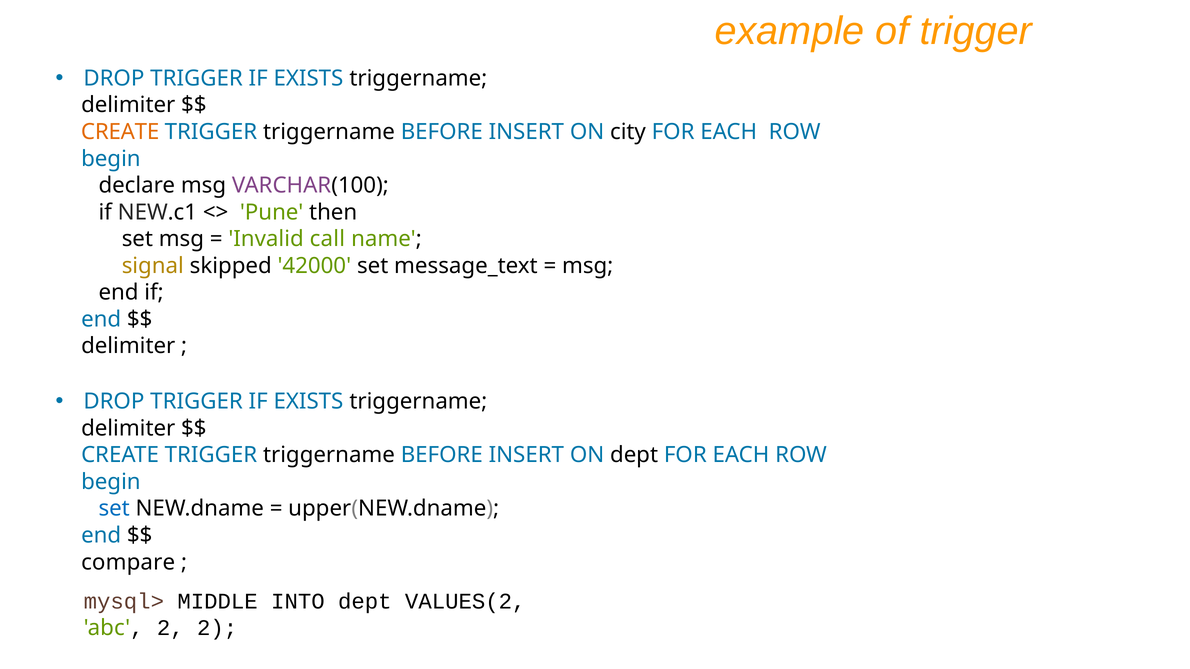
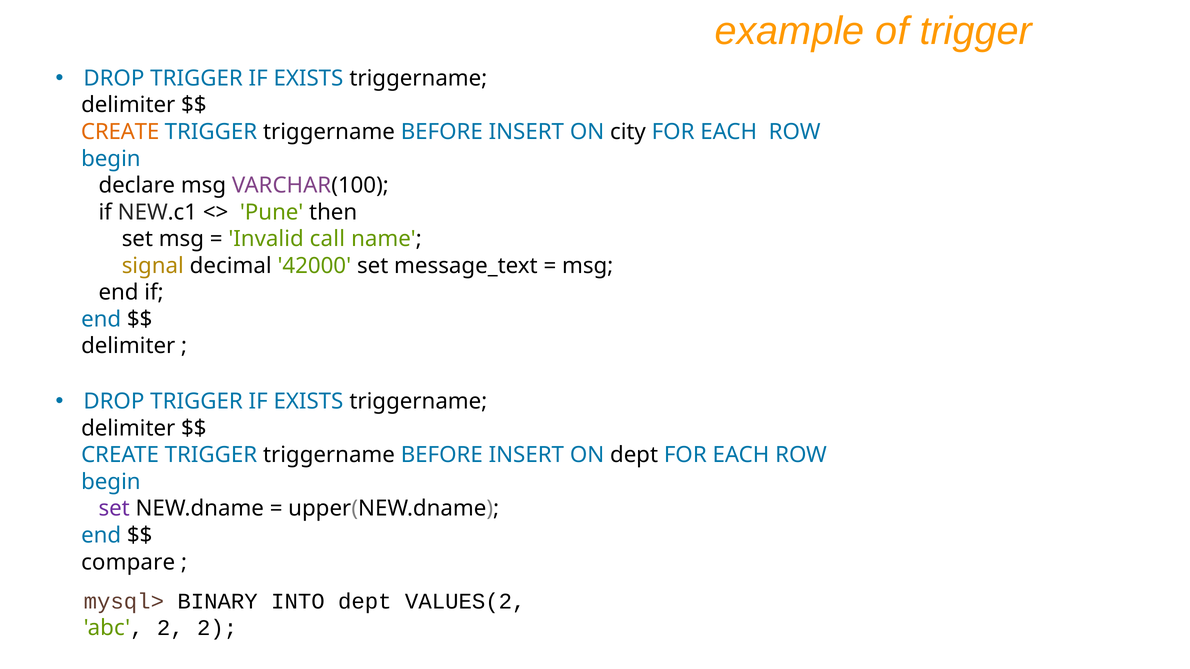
skipped: skipped -> decimal
set at (114, 509) colour: blue -> purple
MIDDLE: MIDDLE -> BINARY
